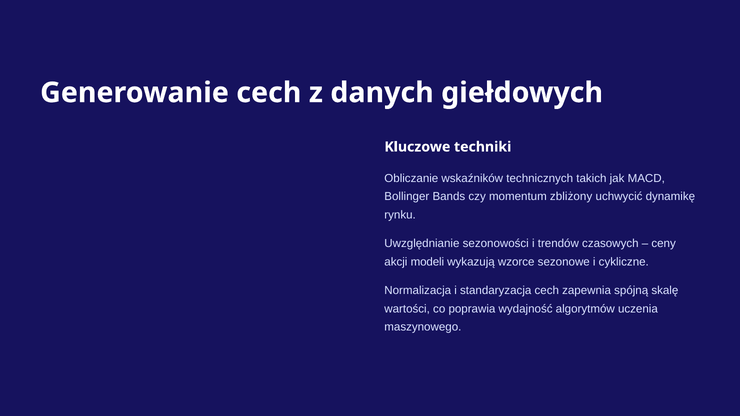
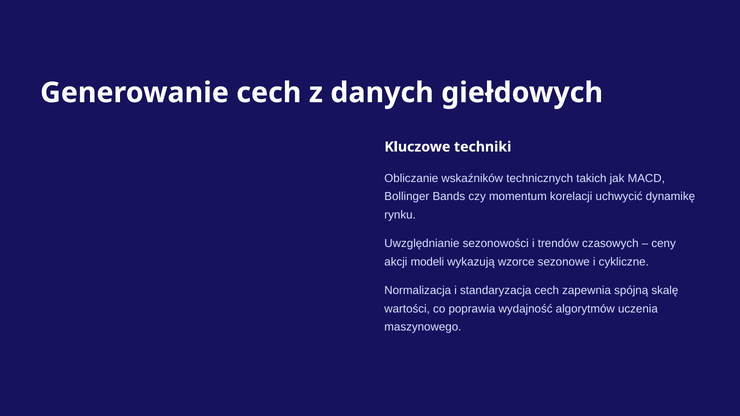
zbliżony: zbliżony -> korelacji
